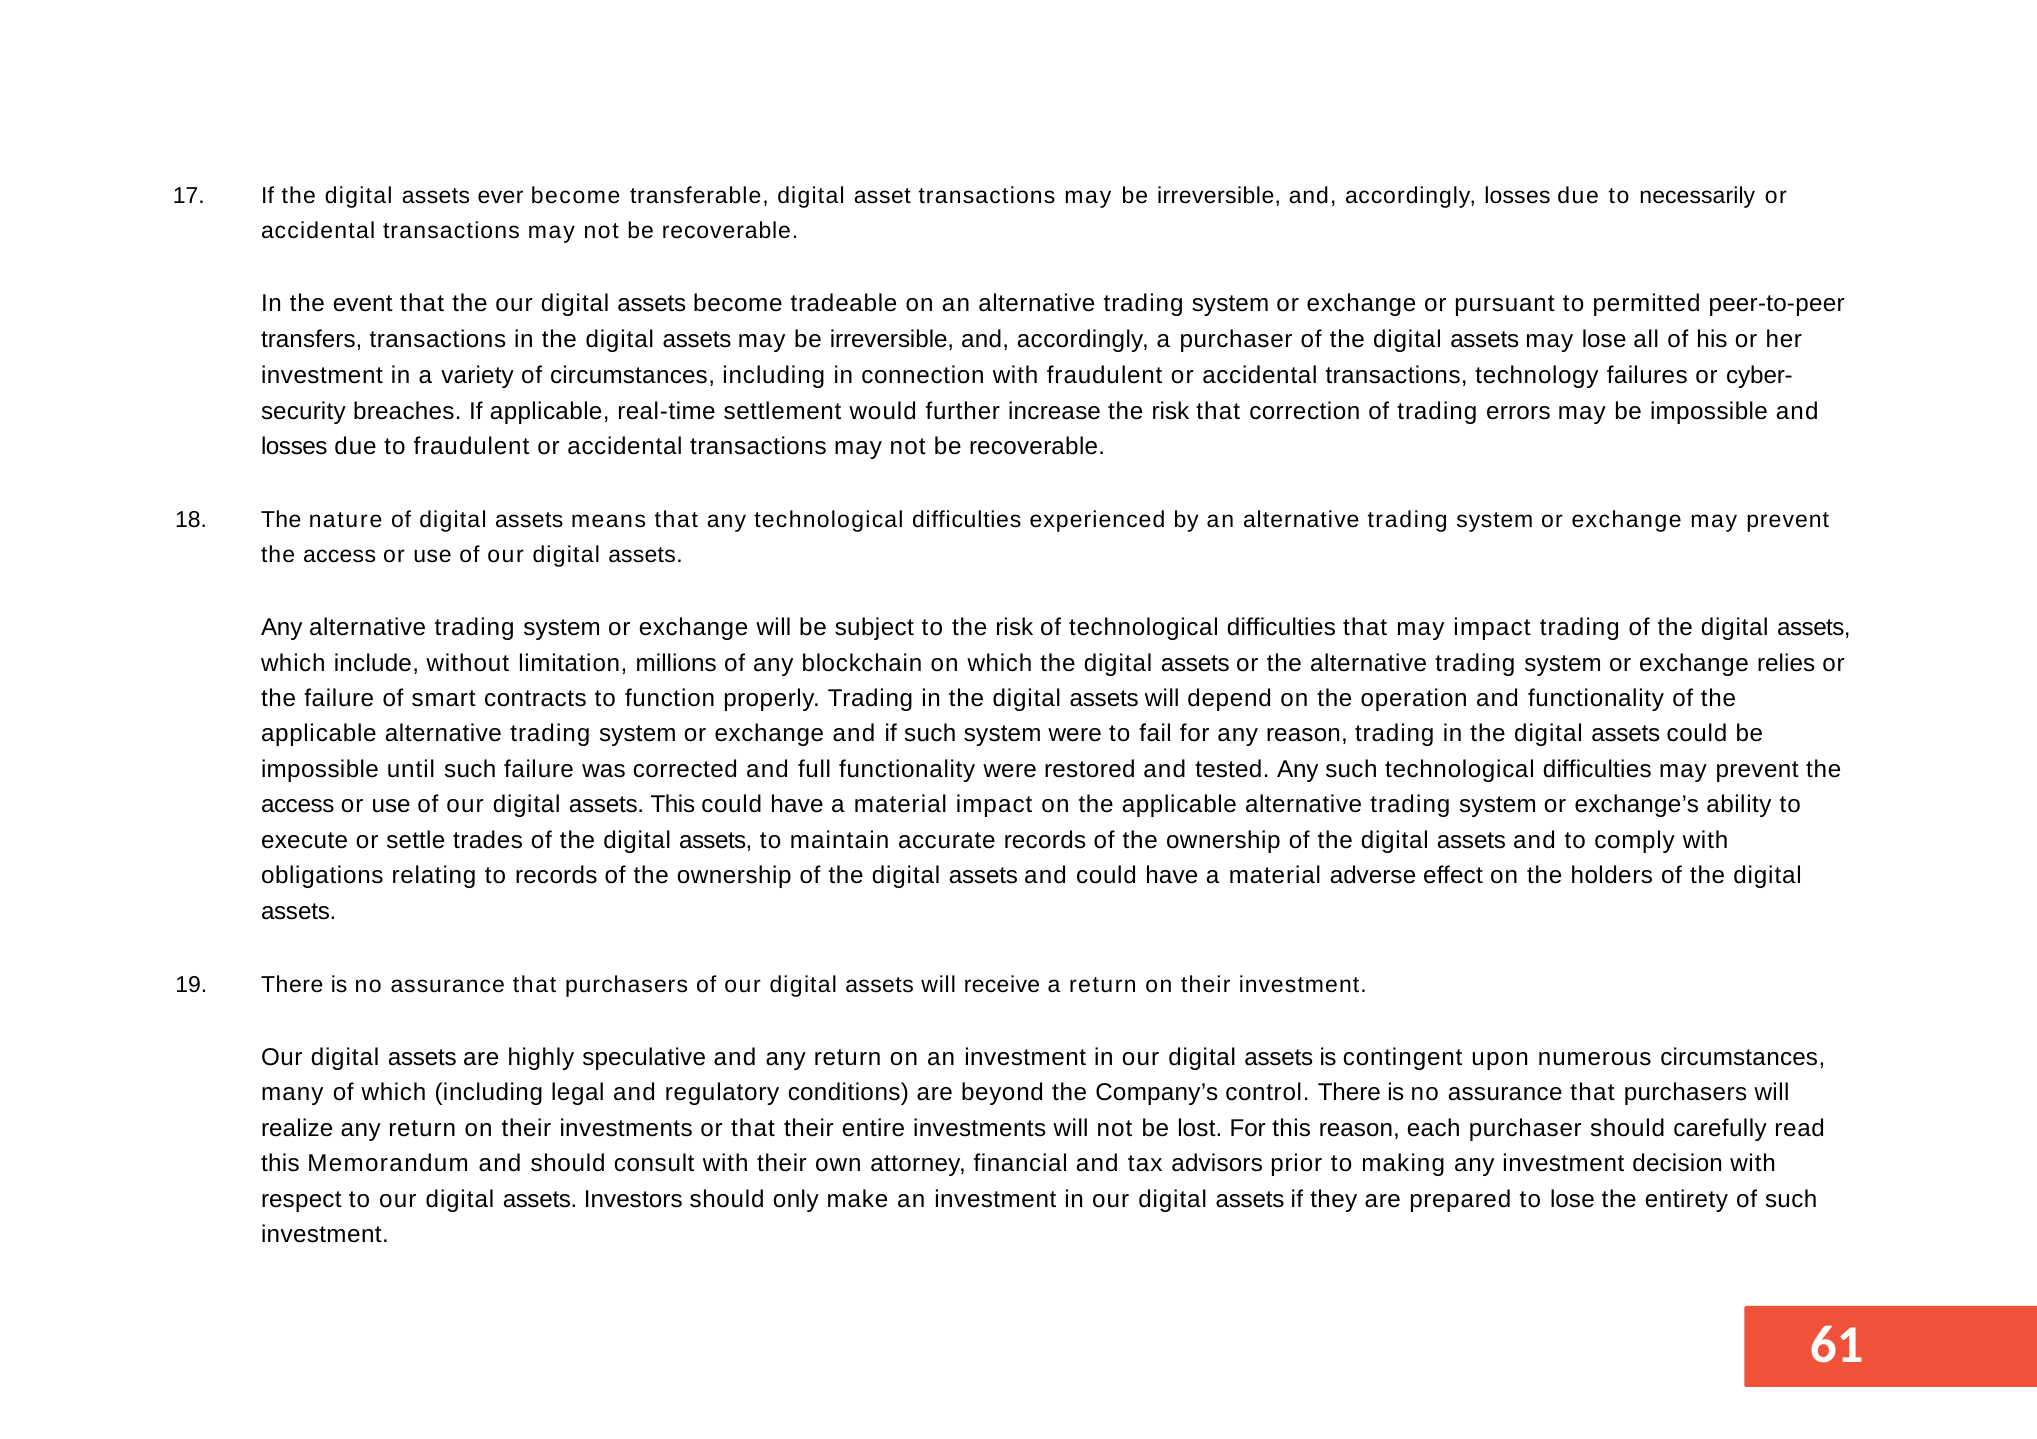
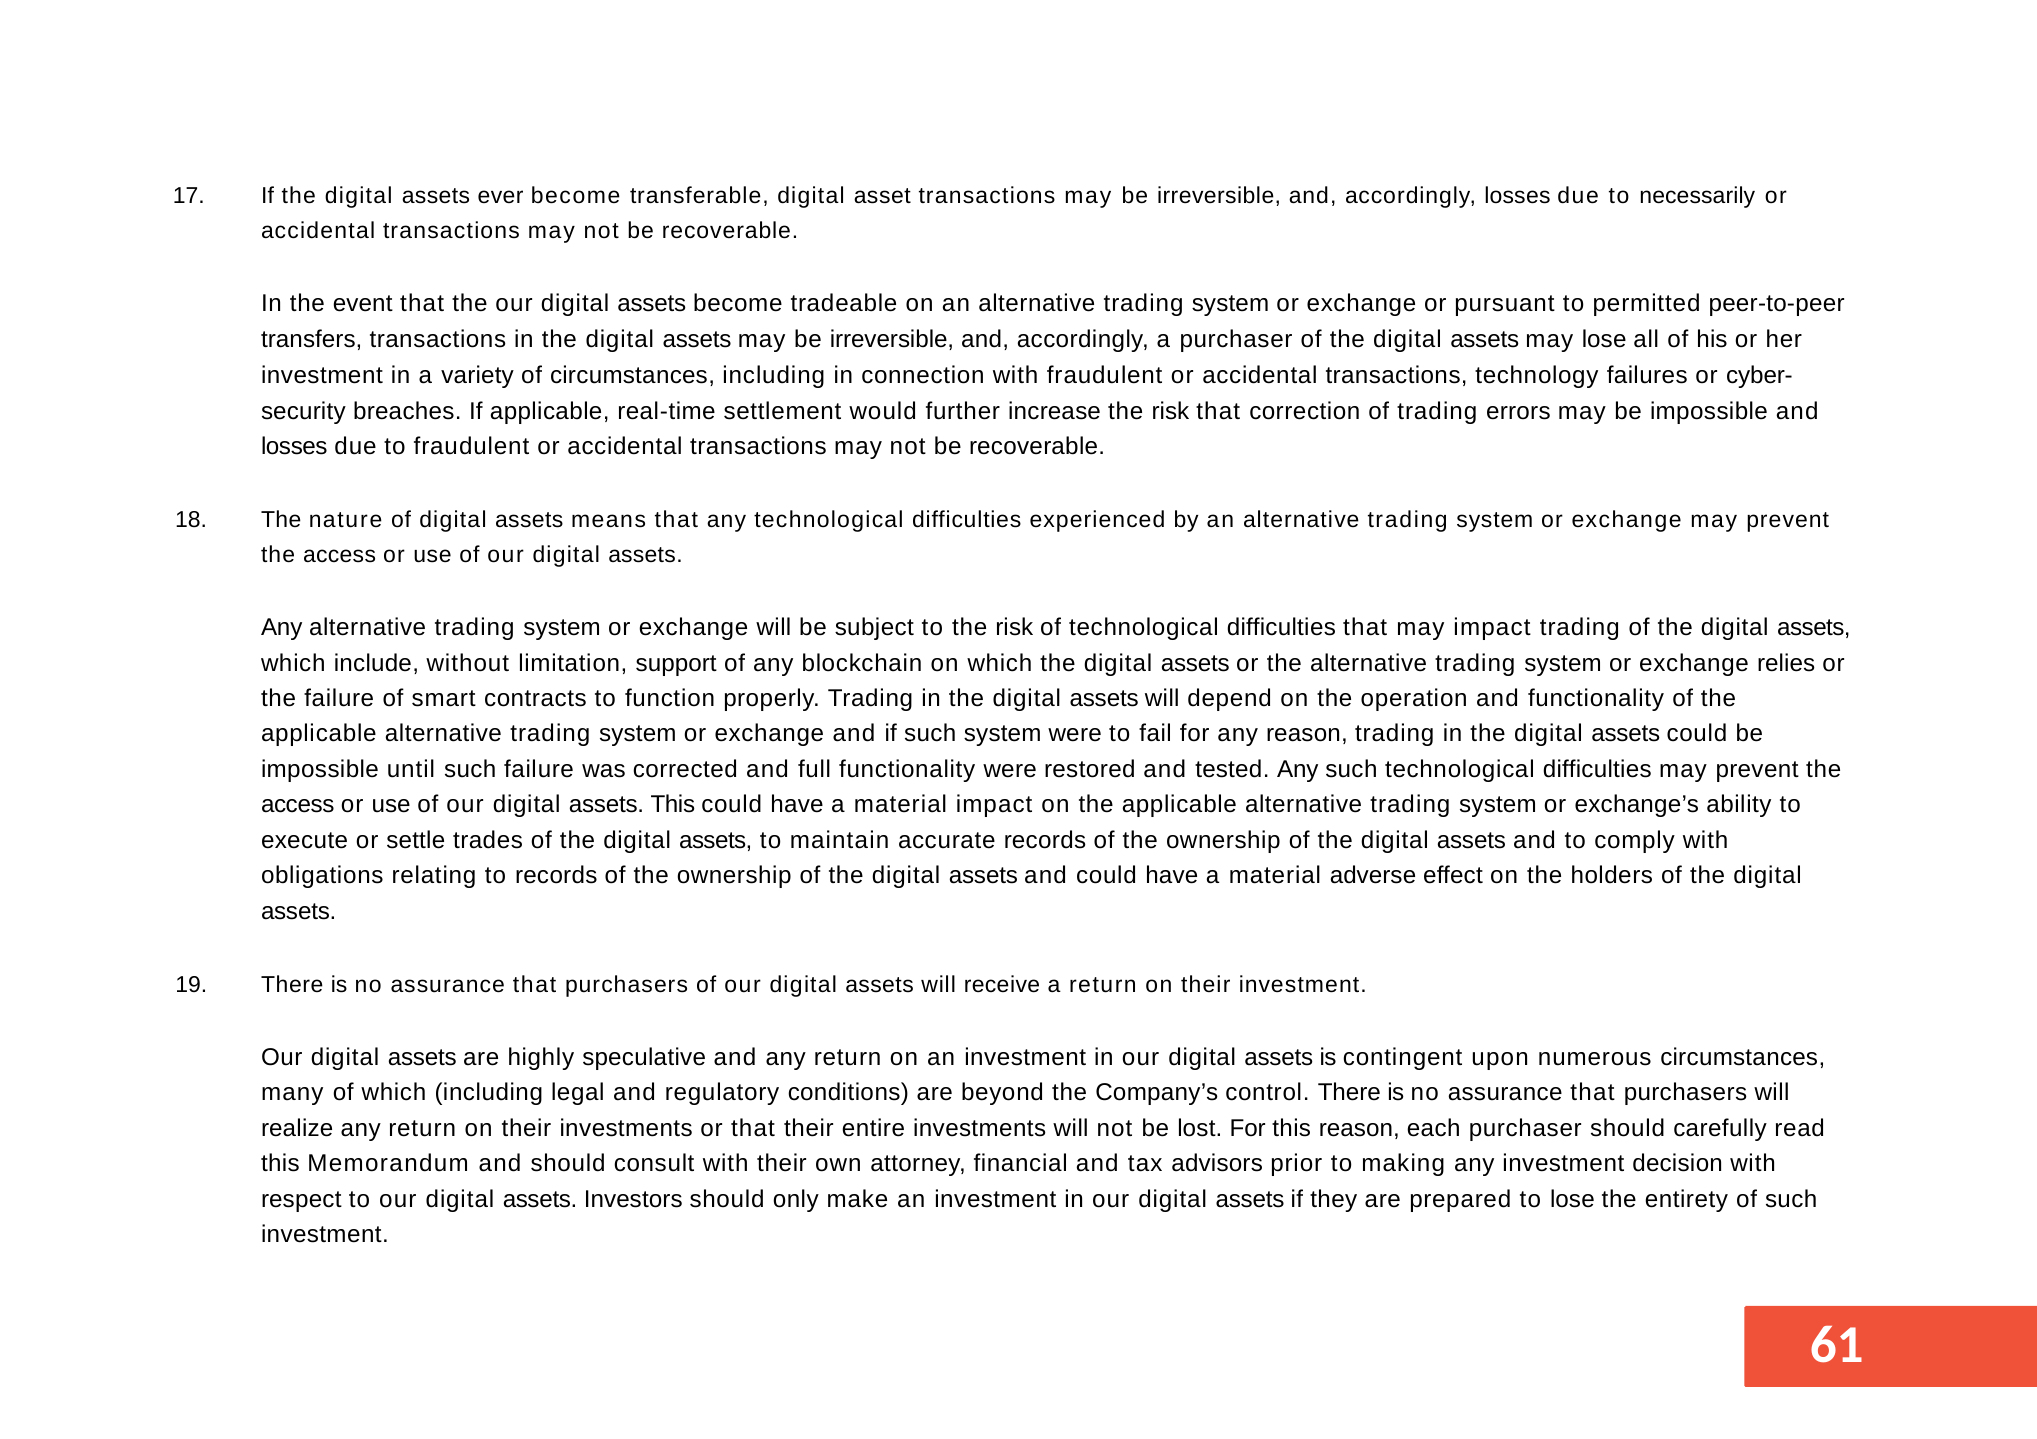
millions: millions -> support
